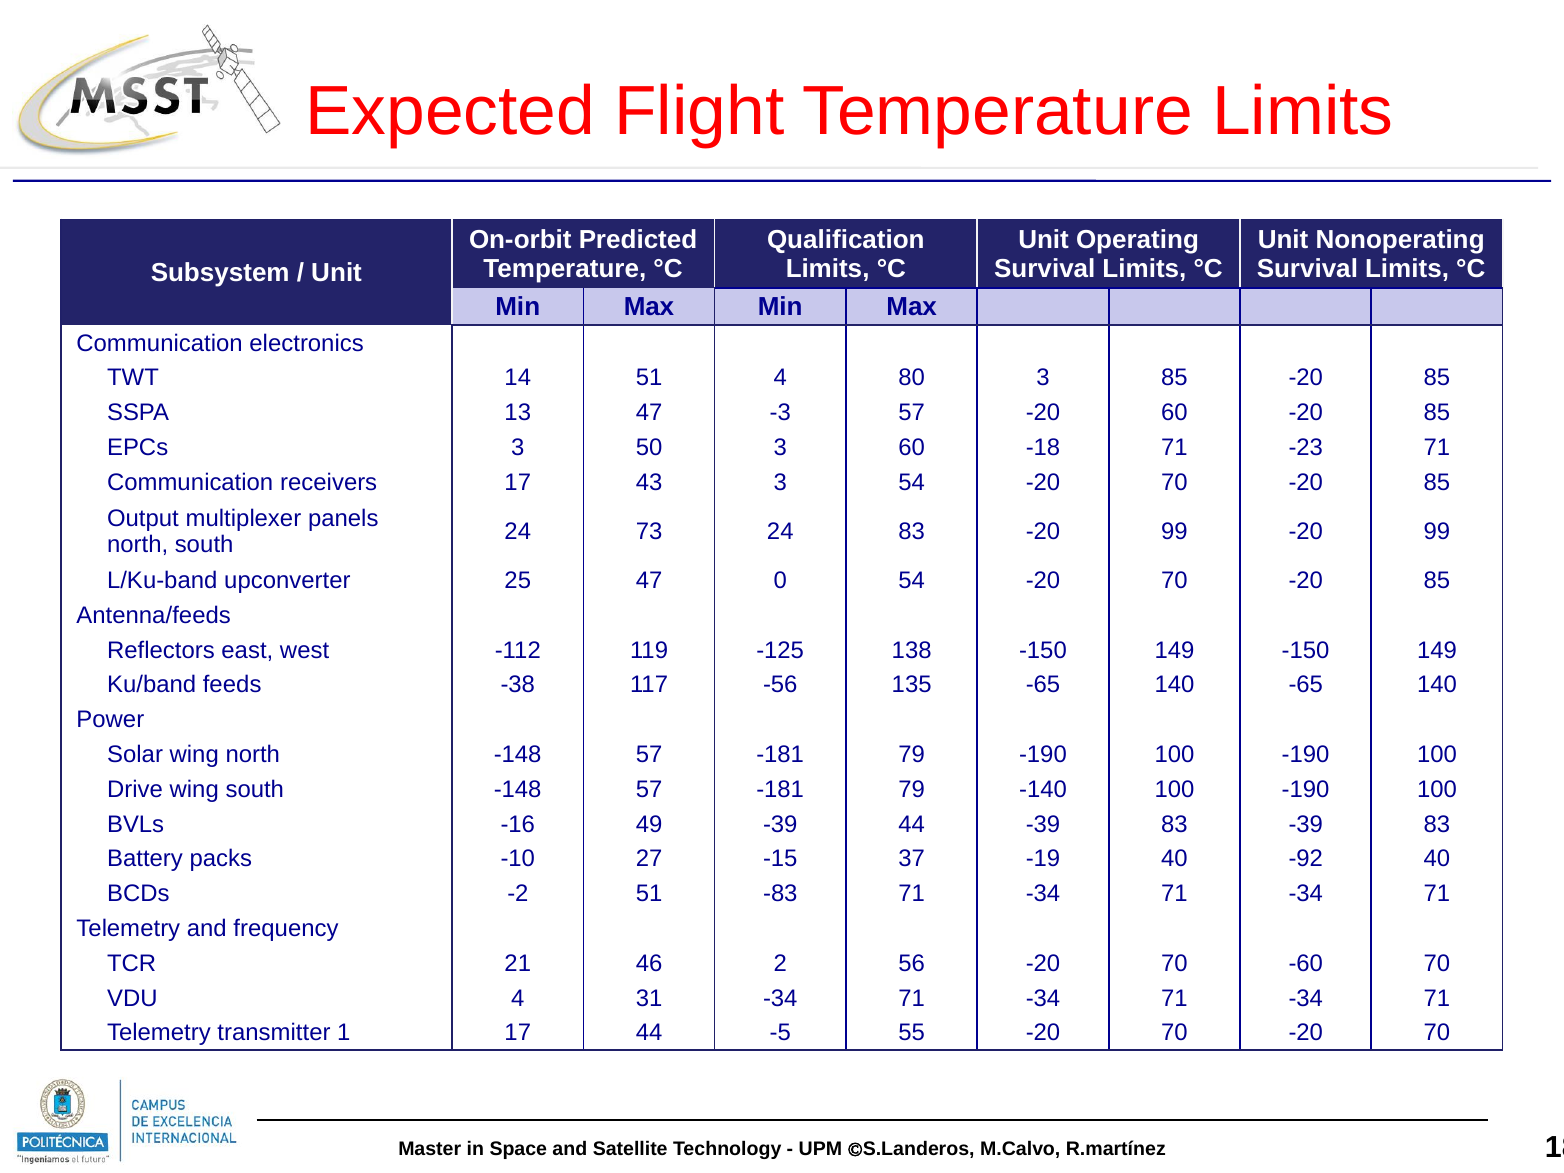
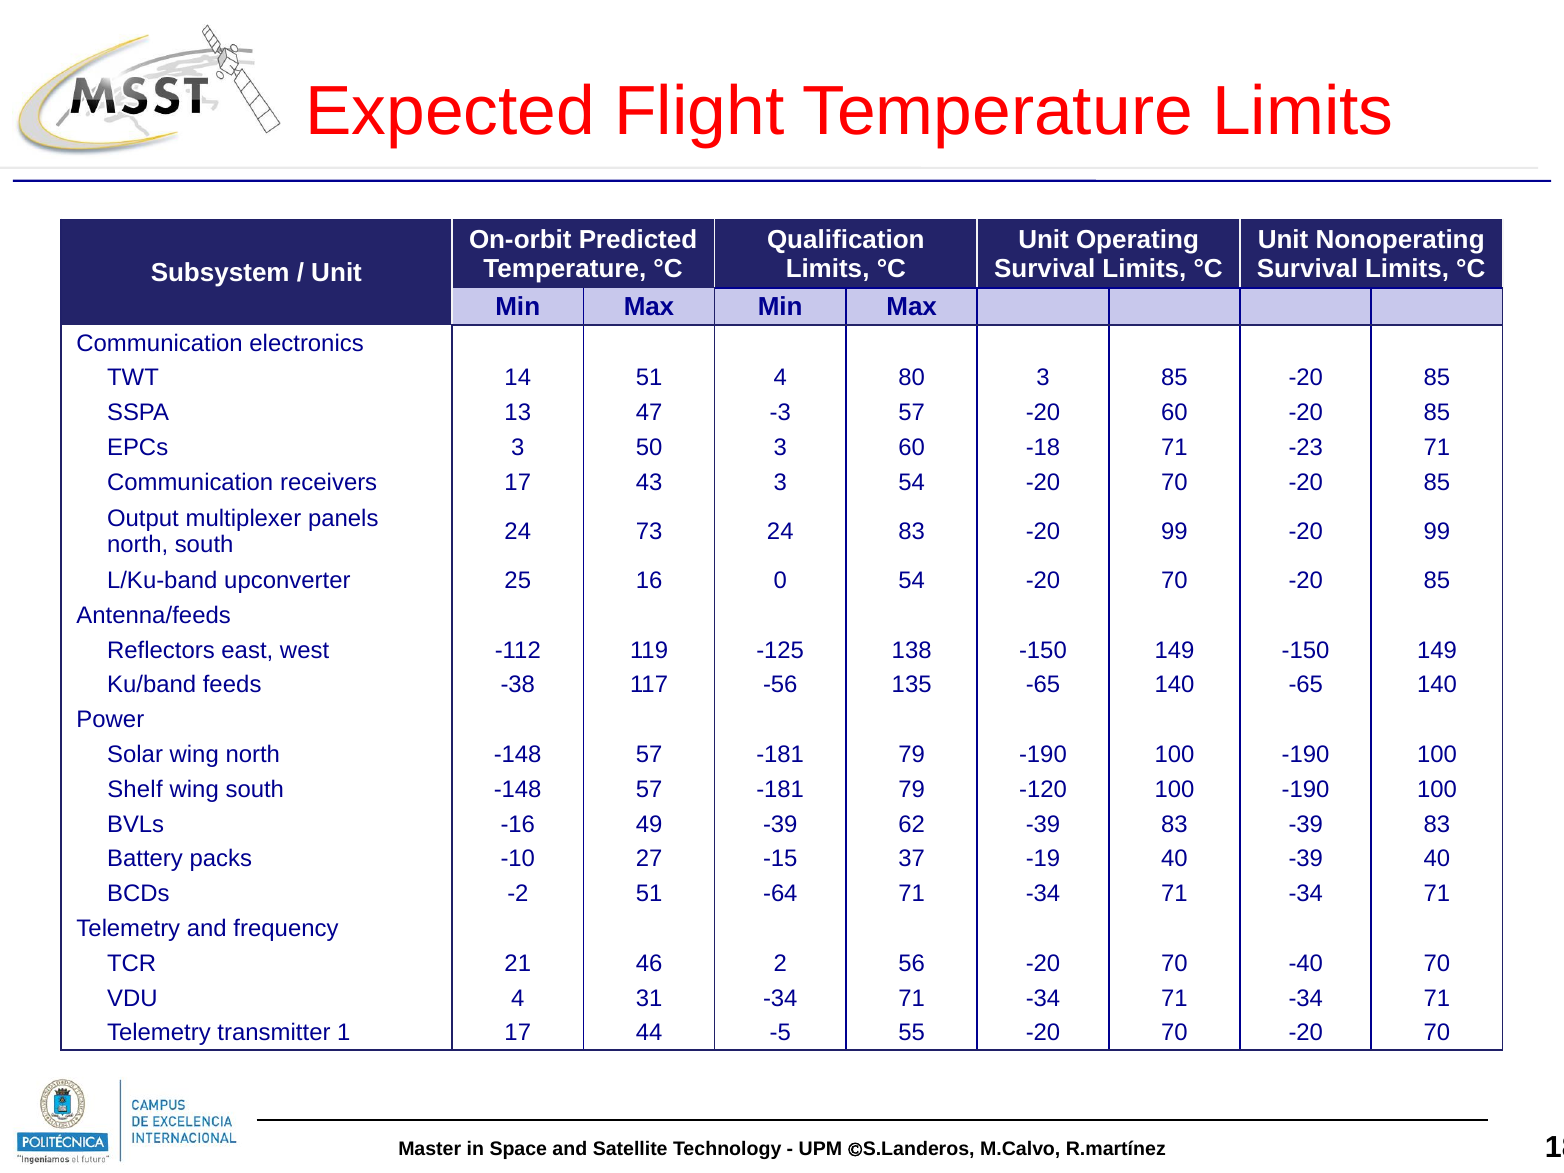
25 47: 47 -> 16
Drive: Drive -> Shelf
-140: -140 -> -120
-39 44: 44 -> 62
40 -92: -92 -> -39
-83: -83 -> -64
-60: -60 -> -40
